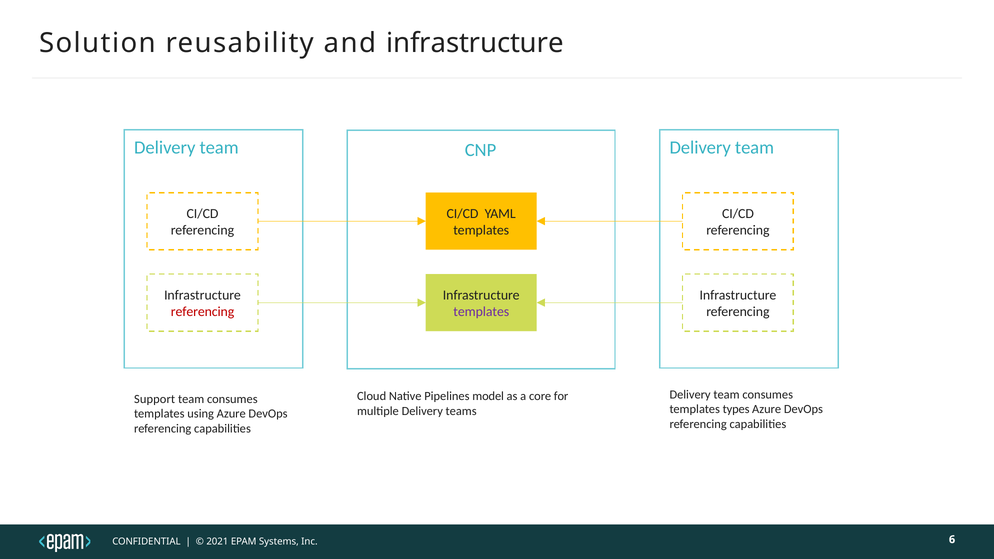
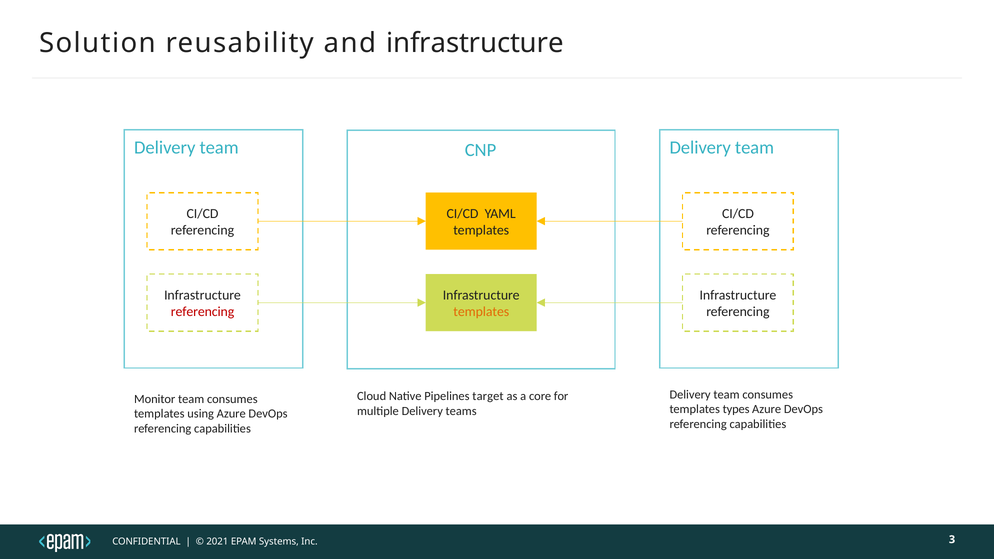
templates at (481, 312) colour: purple -> orange
model: model -> target
Support: Support -> Monitor
6: 6 -> 3
